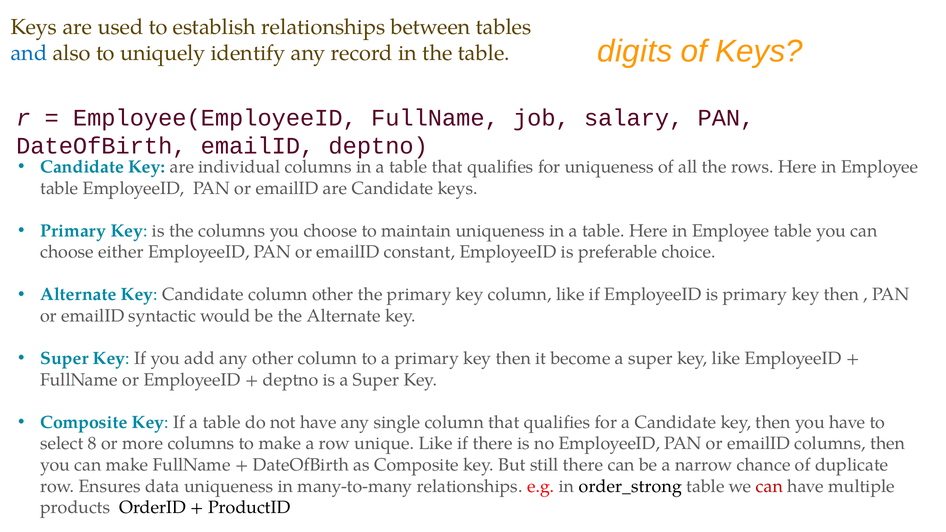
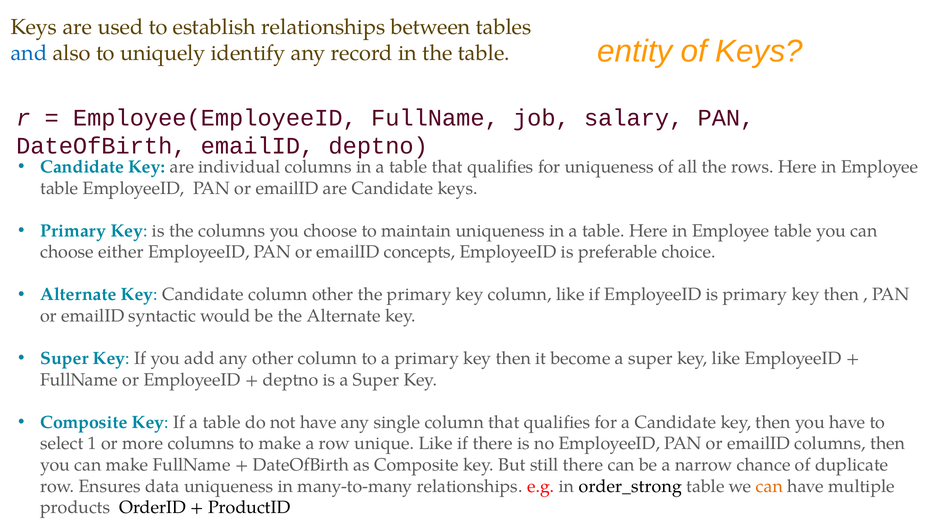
digits: digits -> entity
constant: constant -> concepts
8: 8 -> 1
can at (769, 486) colour: red -> orange
